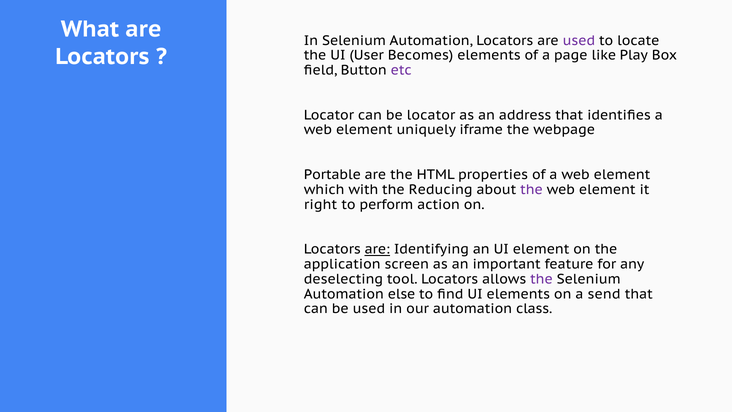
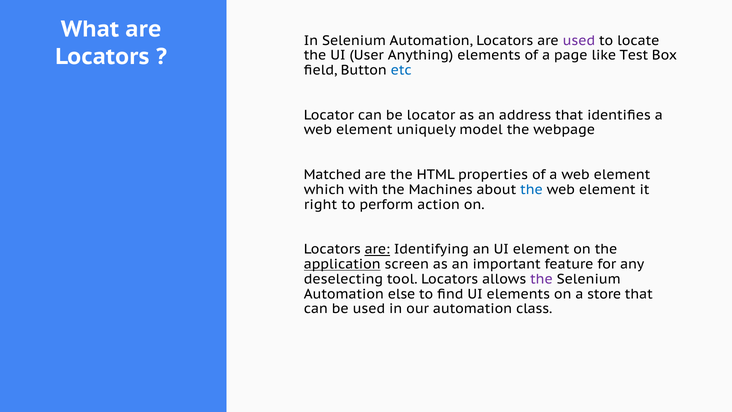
Becomes: Becomes -> Anything
Play: Play -> Test
etc colour: purple -> blue
iframe: iframe -> model
Portable: Portable -> Matched
Reducing: Reducing -> Machines
the at (531, 190) colour: purple -> blue
application underline: none -> present
send: send -> store
